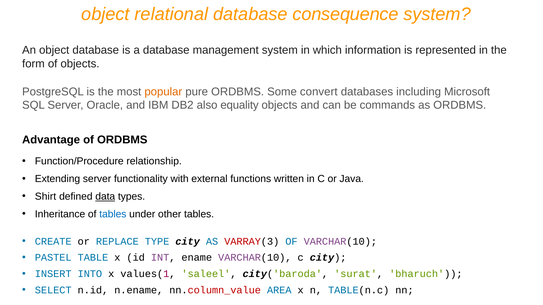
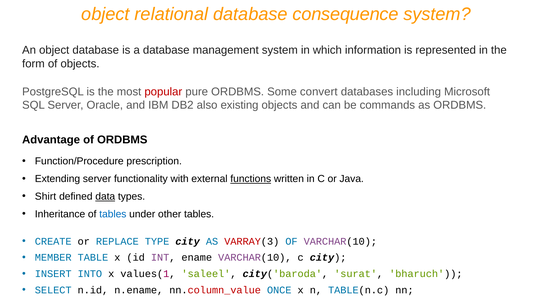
popular colour: orange -> red
equality: equality -> existing
relationship: relationship -> prescription
functions underline: none -> present
PASTEL: PASTEL -> MEMBER
AREA: AREA -> ONCE
